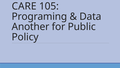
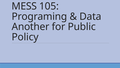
CARE: CARE -> MESS
